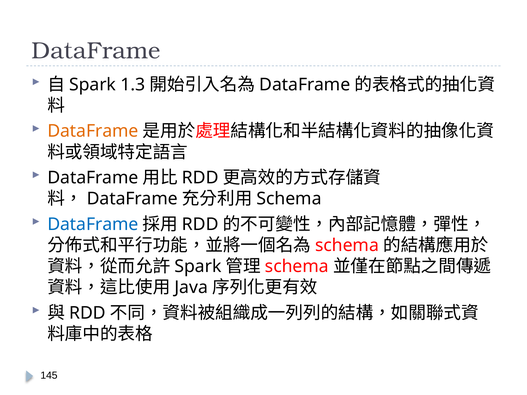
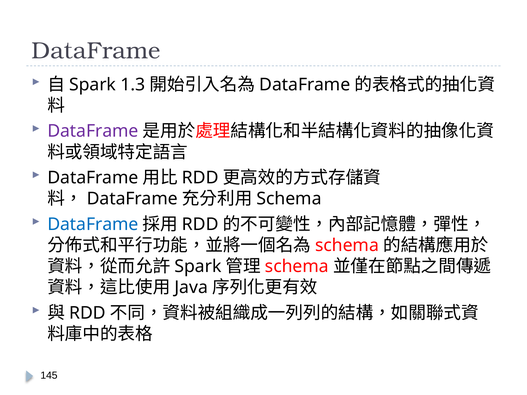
DataFrame at (93, 131) colour: orange -> purple
